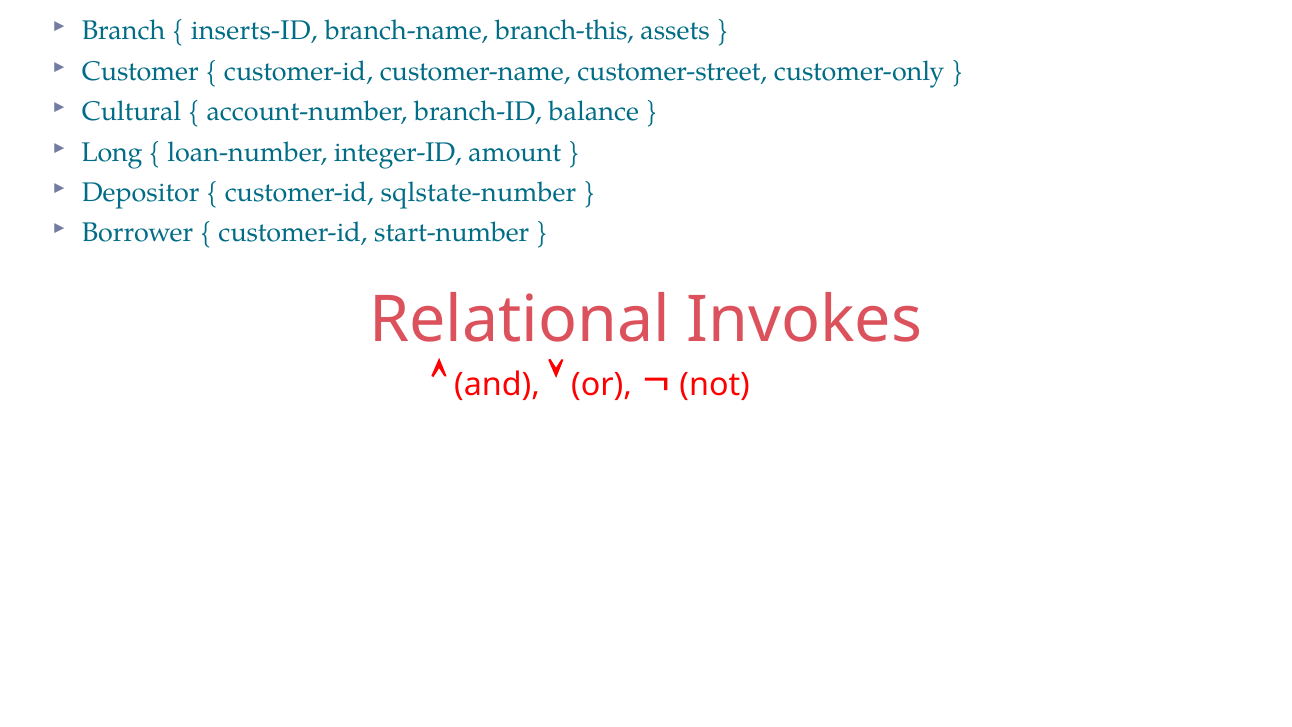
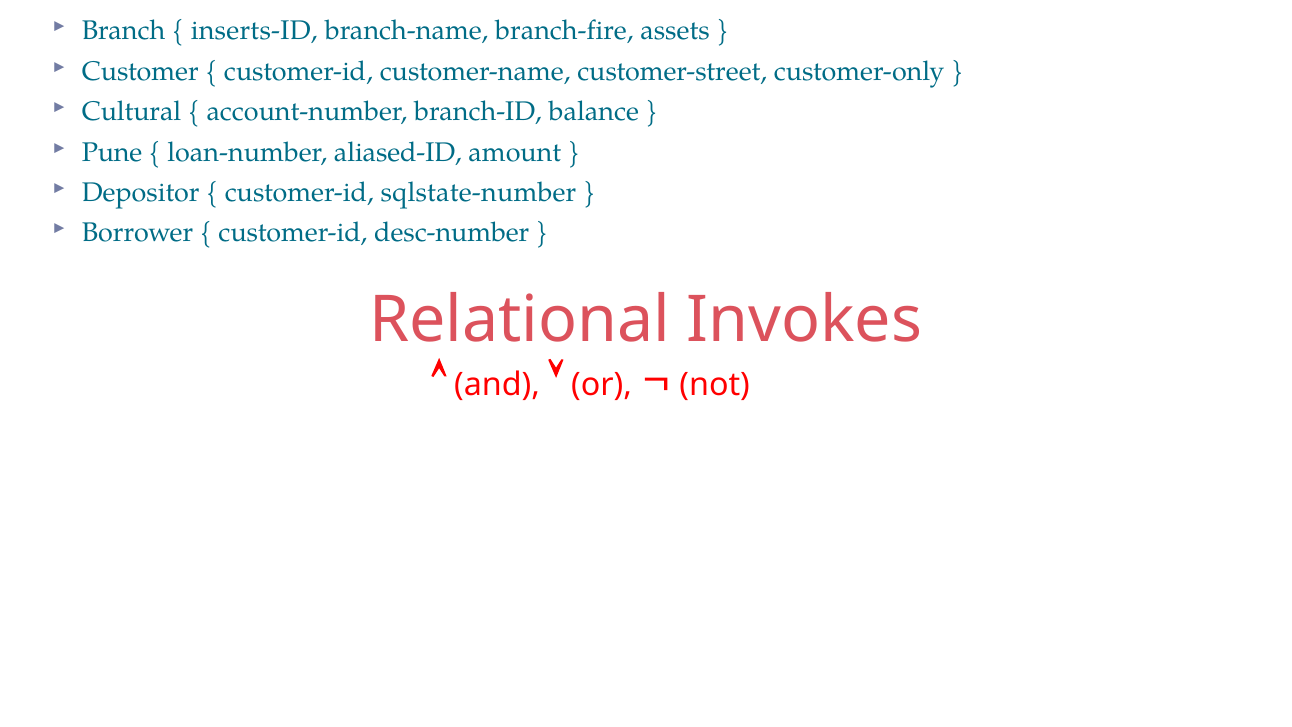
branch-this: branch-this -> branch-fire
Long: Long -> Pune
integer-ID: integer-ID -> aliased-ID
start-number: start-number -> desc-number
